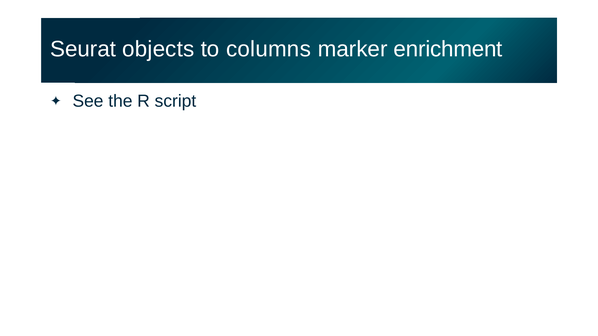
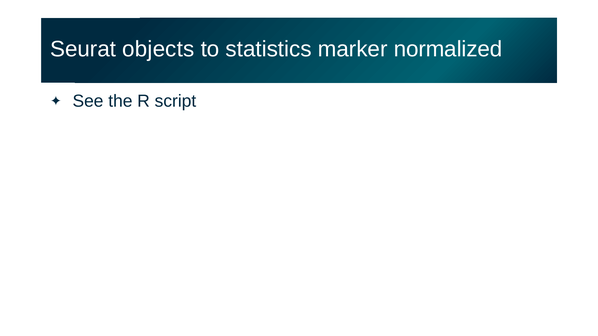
columns: columns -> statistics
enrichment: enrichment -> normalized
